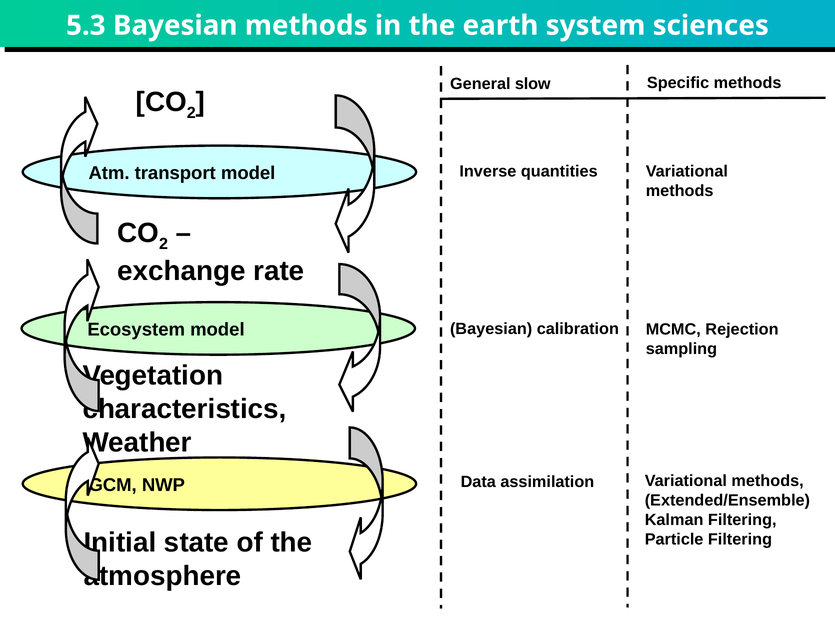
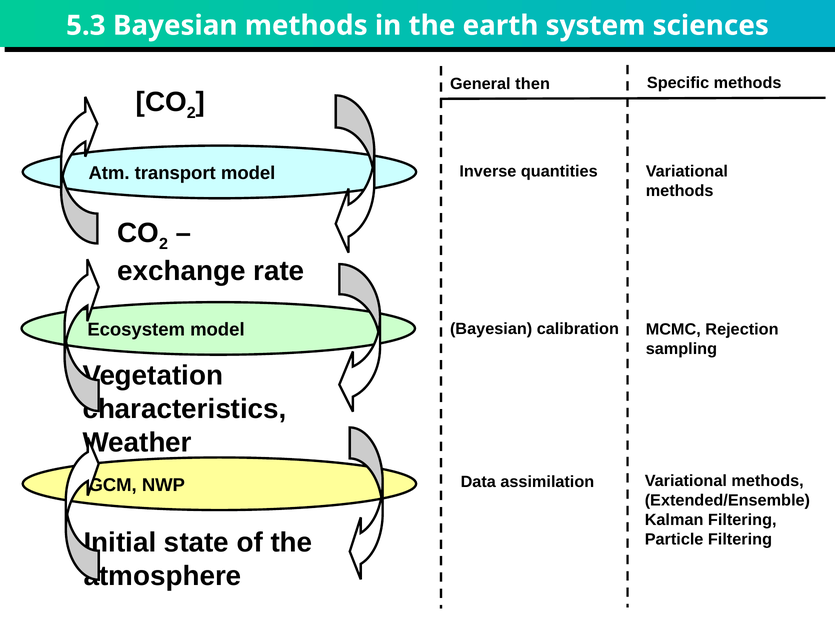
slow: slow -> then
